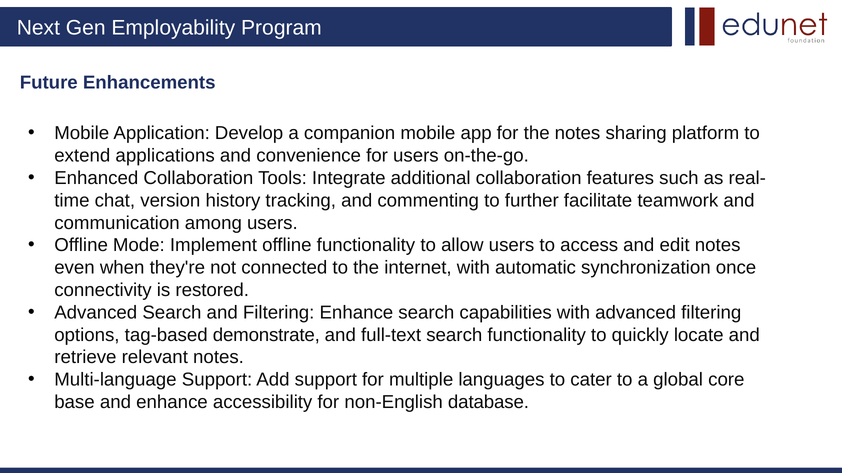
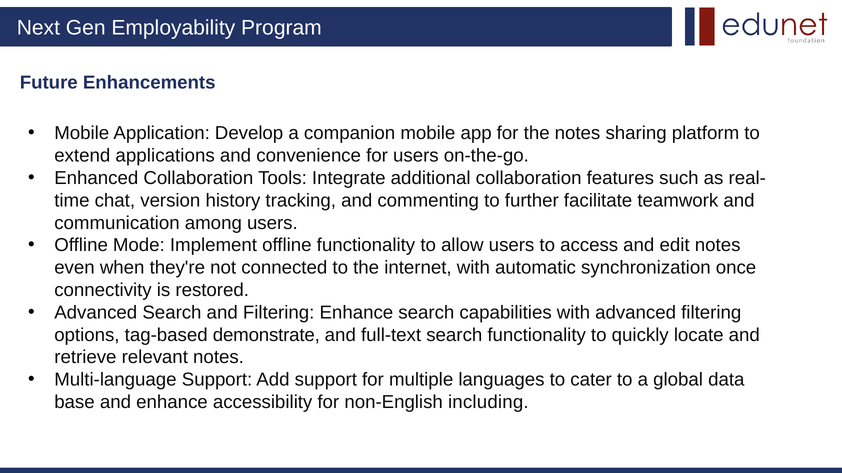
core: core -> data
database: database -> including
